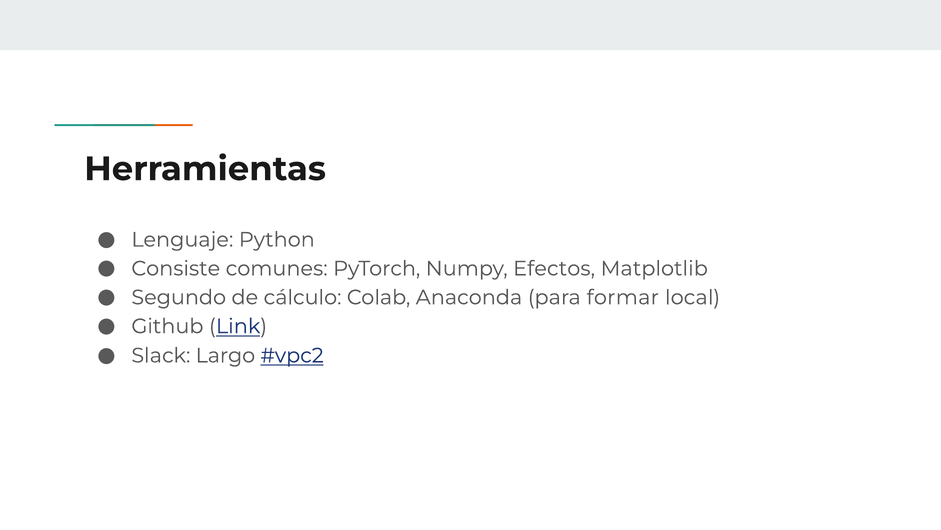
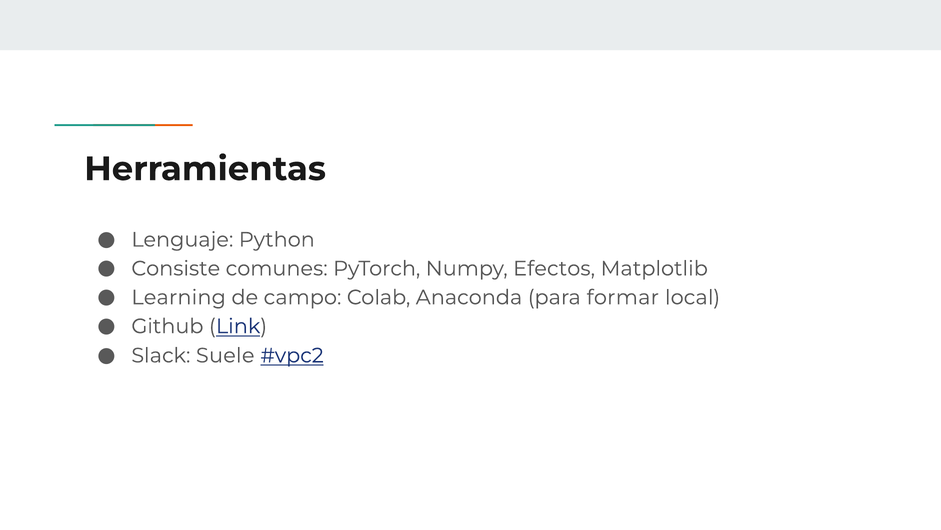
Segundo: Segundo -> Learning
cálculo: cálculo -> campo
Largo: Largo -> Suele
